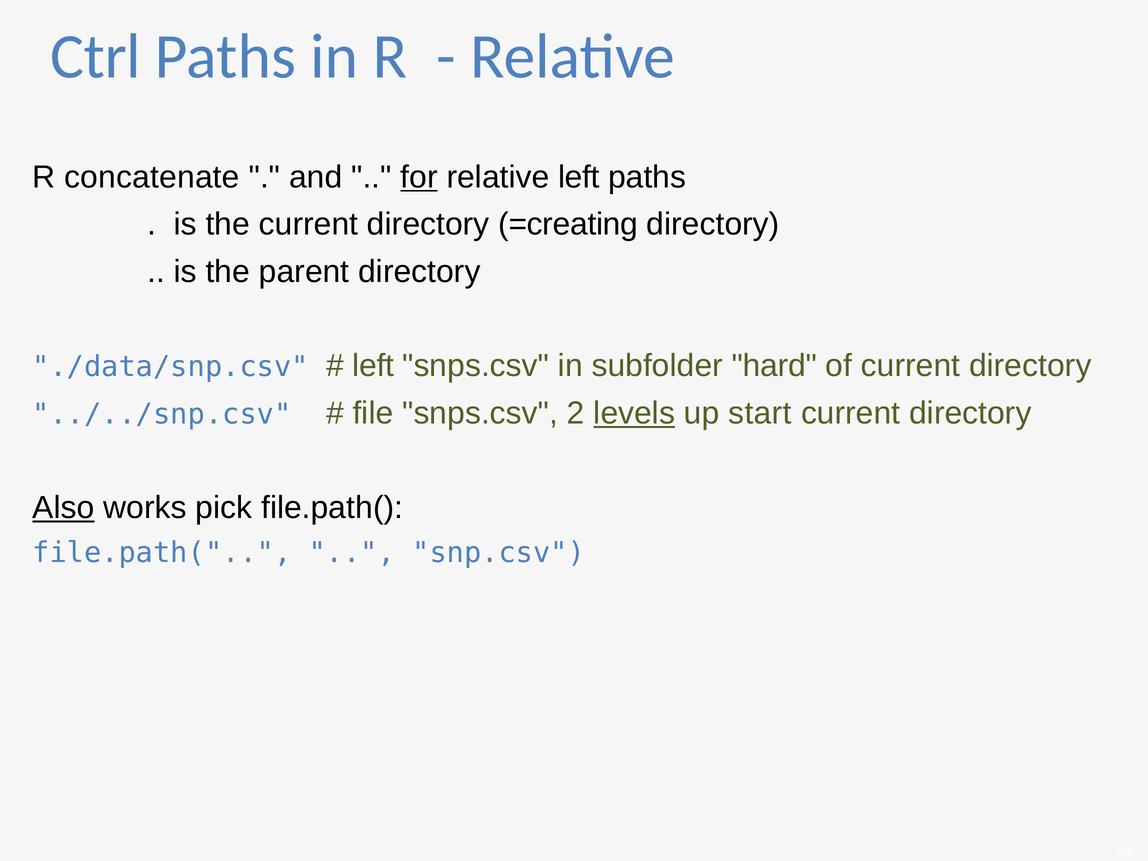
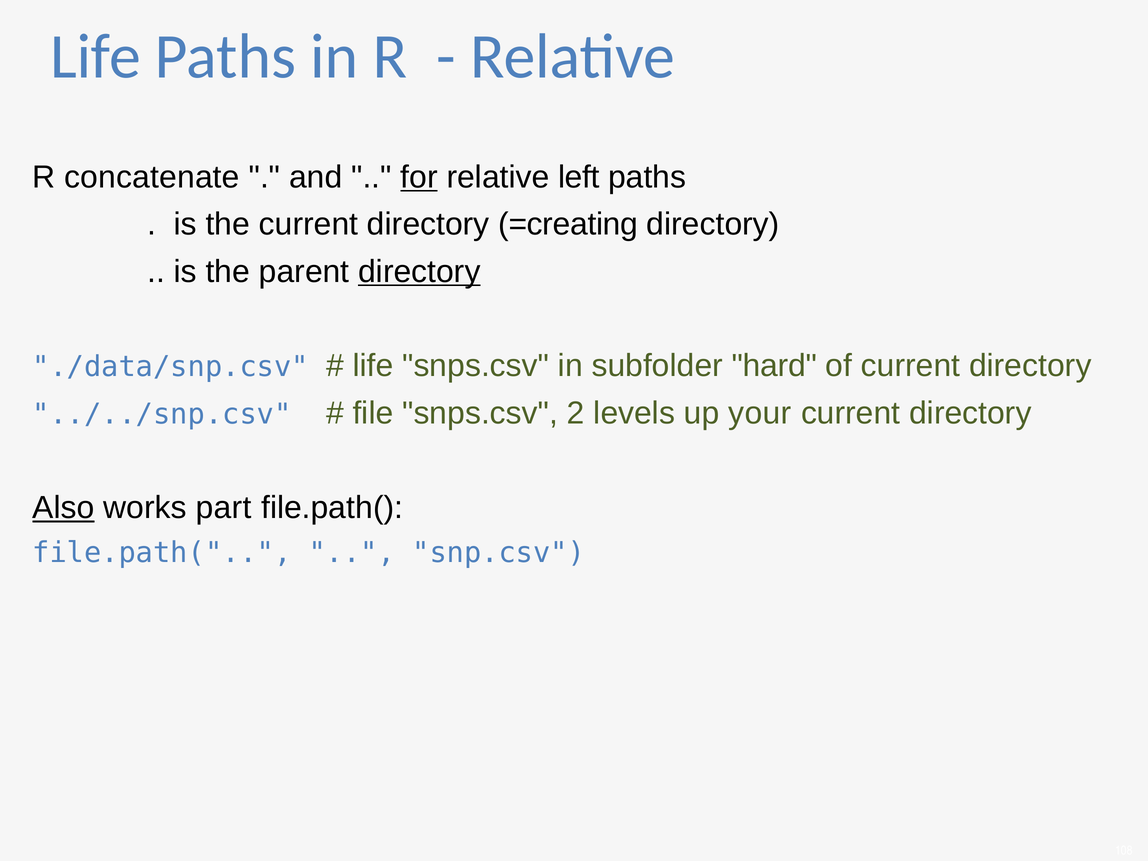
Ctrl at (96, 57): Ctrl -> Life
directory at (419, 271) underline: none -> present
left at (373, 366): left -> life
levels underline: present -> none
start: start -> your
pick: pick -> part
